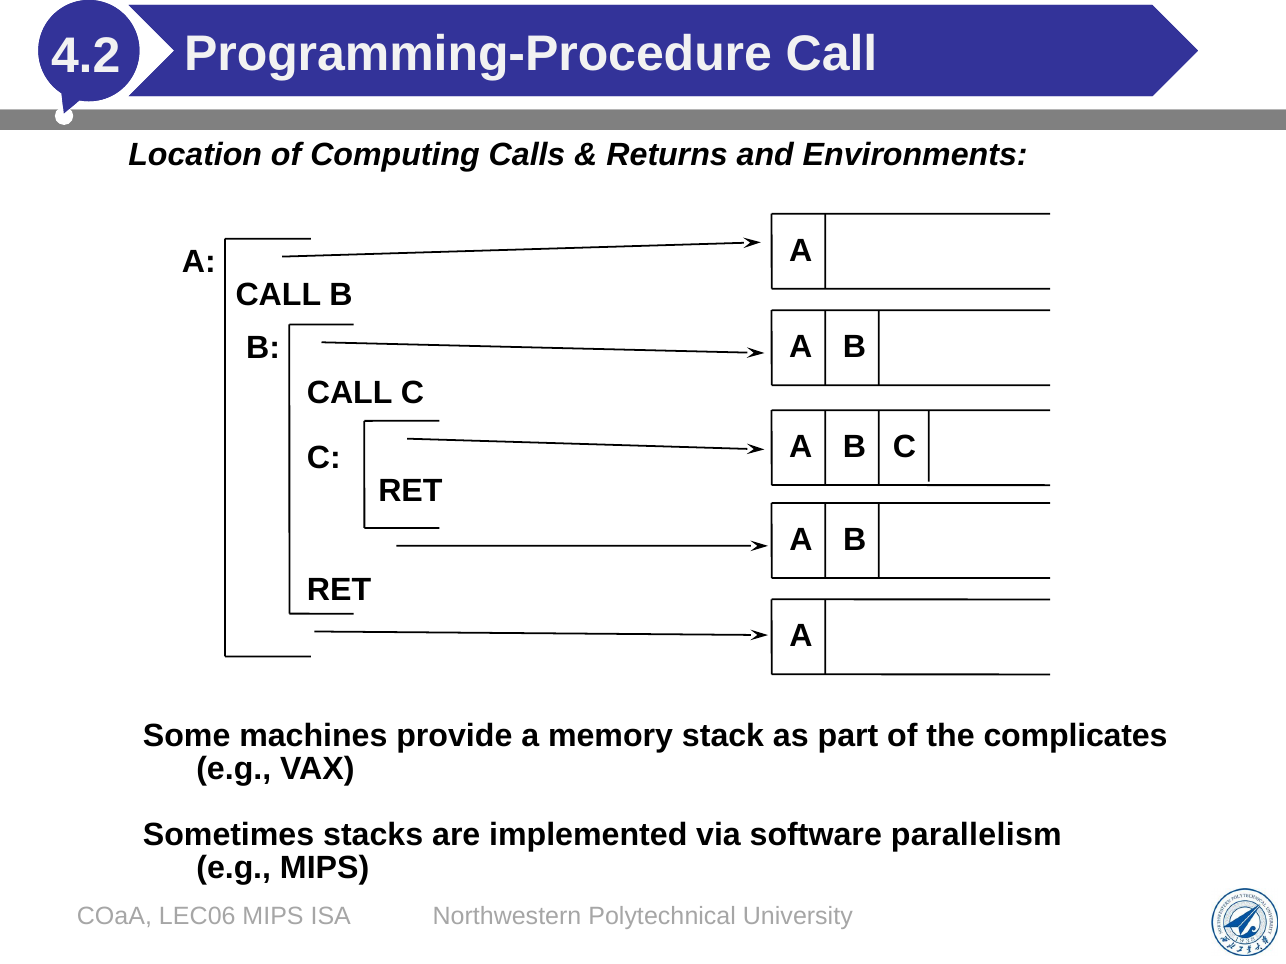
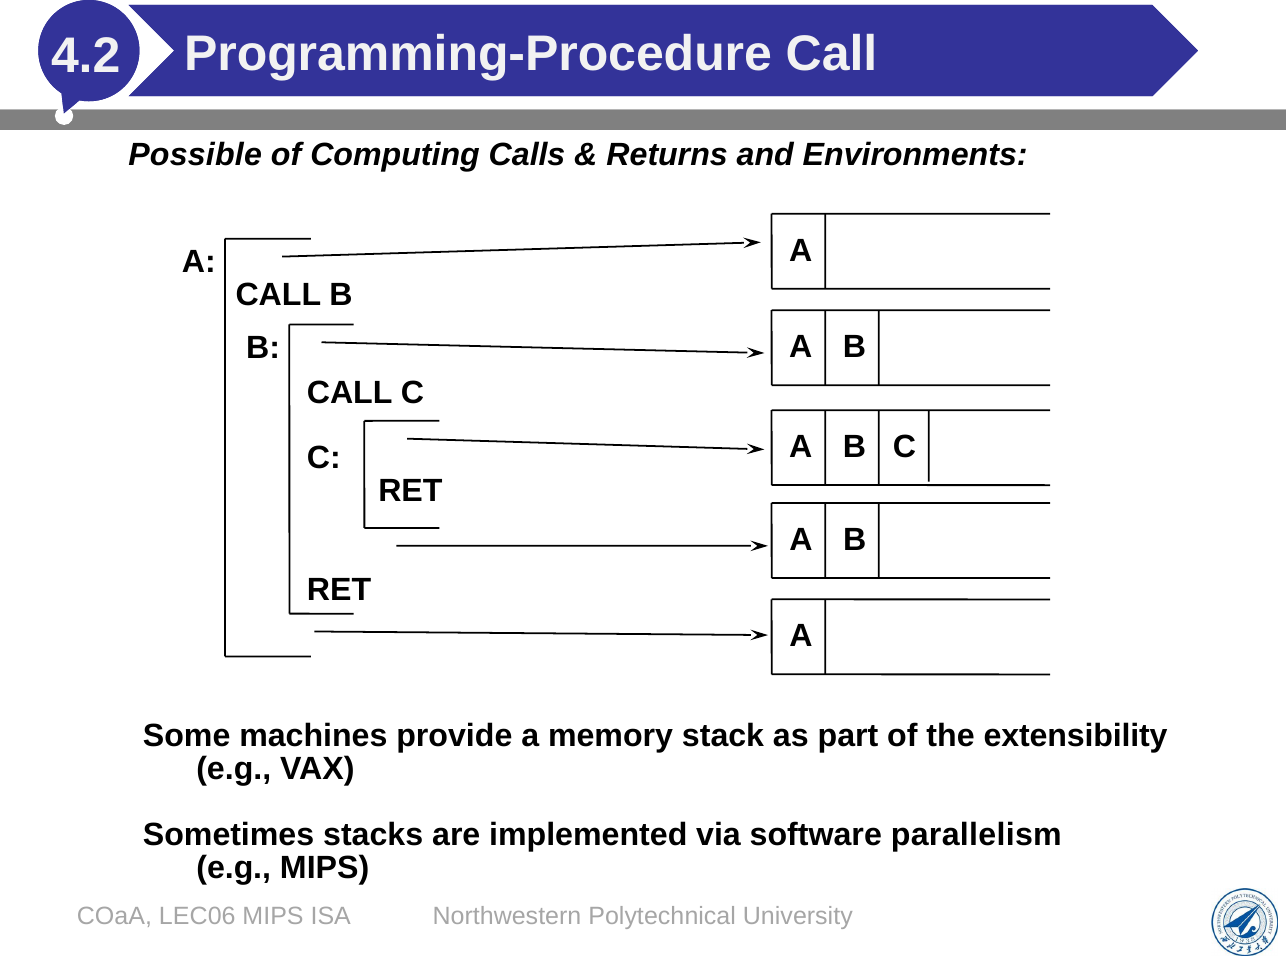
Location: Location -> Possible
complicates: complicates -> extensibility
